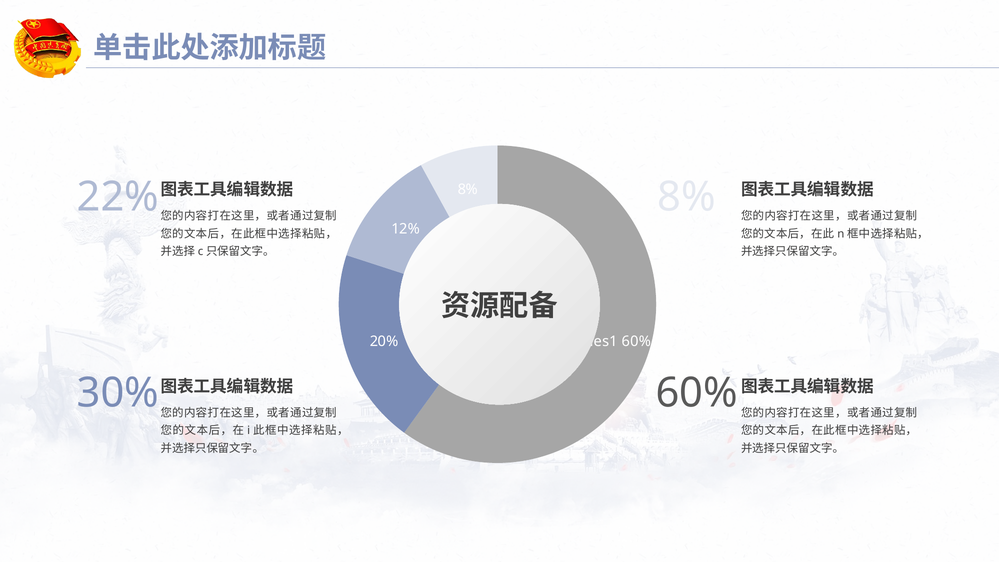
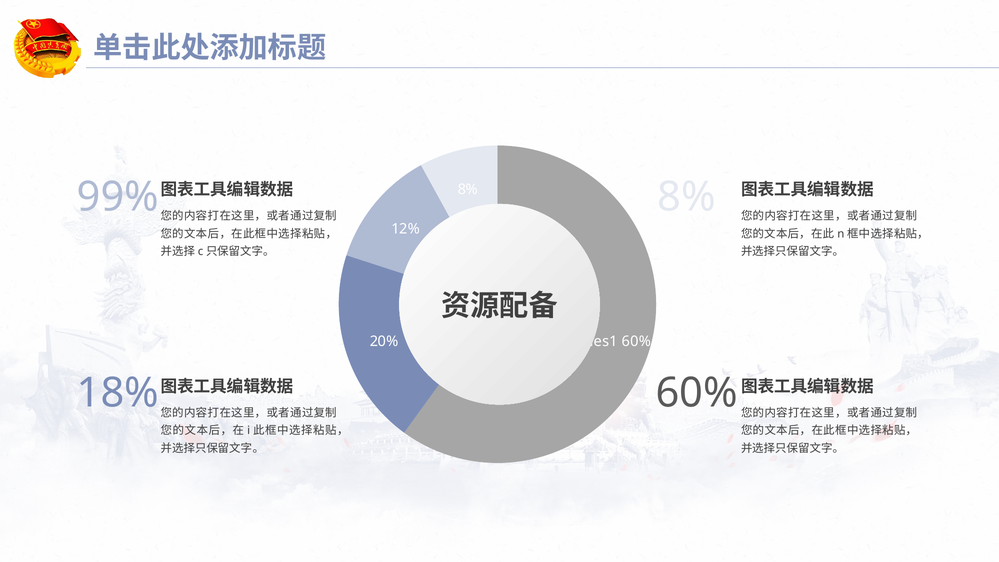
22%: 22% -> 99%
30%: 30% -> 18%
